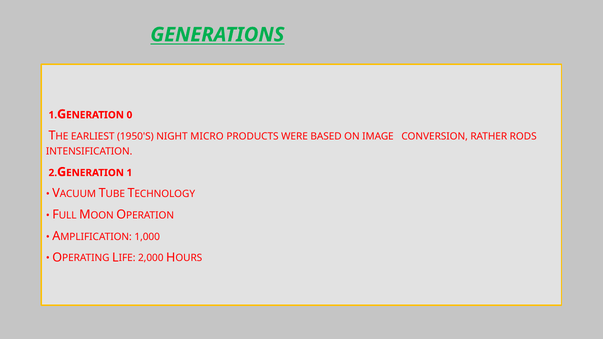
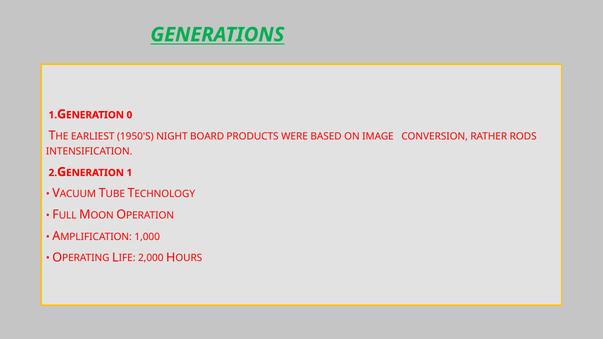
MICRO: MICRO -> BOARD
